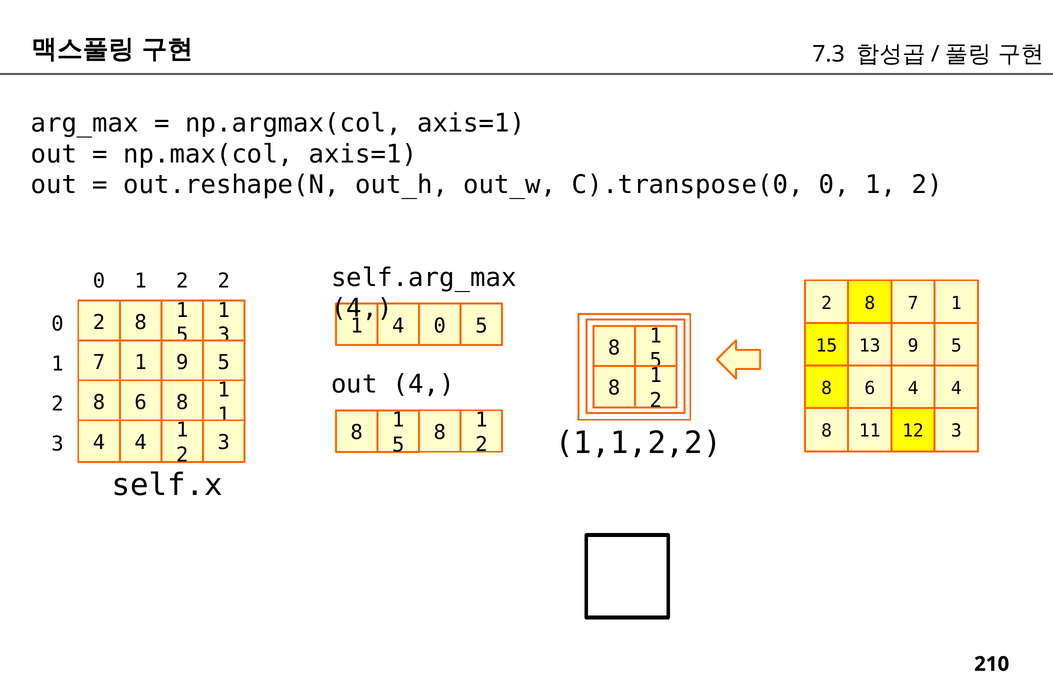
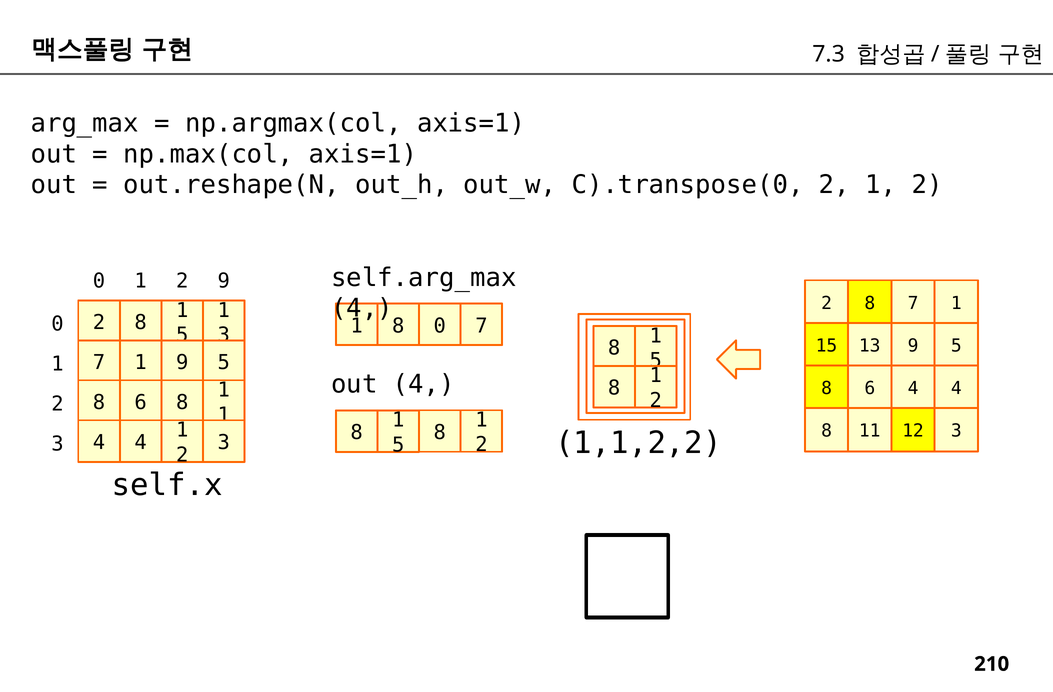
C).transpose(0 0: 0 -> 2
2 2: 2 -> 9
4 at (398, 326): 4 -> 8
0 5: 5 -> 7
